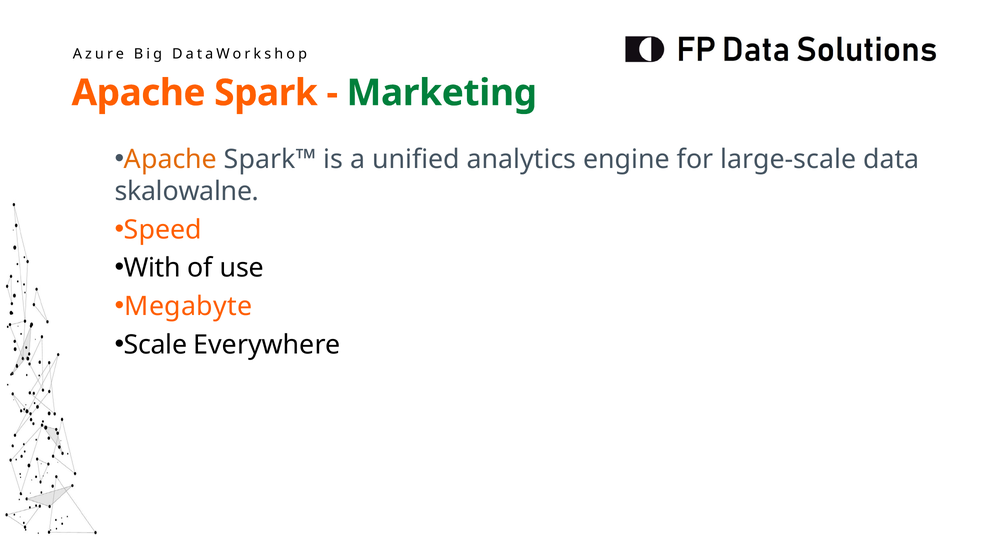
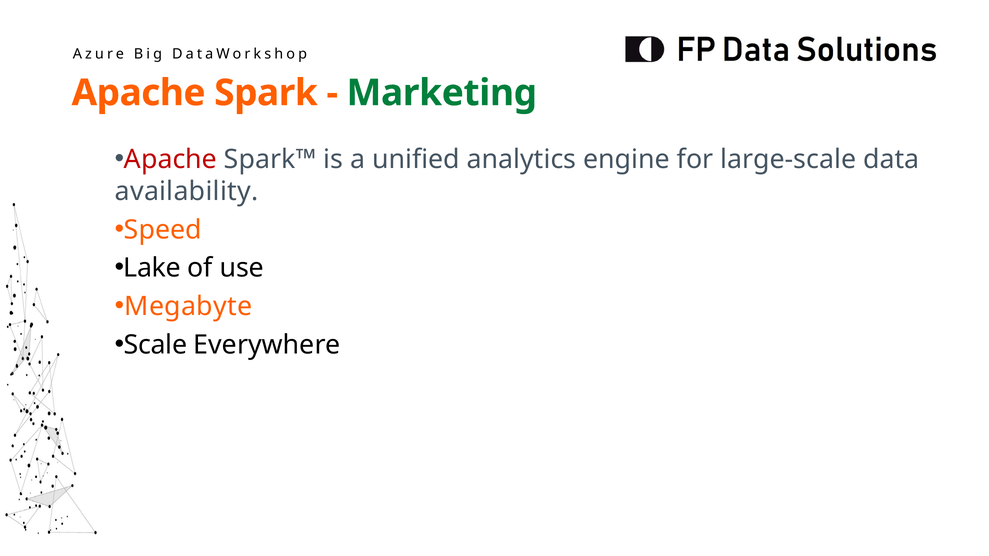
Apache at (171, 160) colour: orange -> red
skalowalne: skalowalne -> availability
With: With -> Lake
